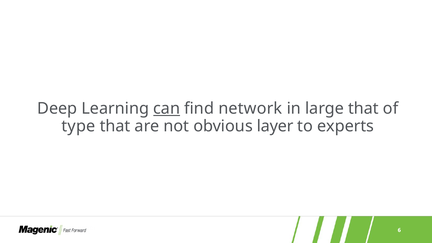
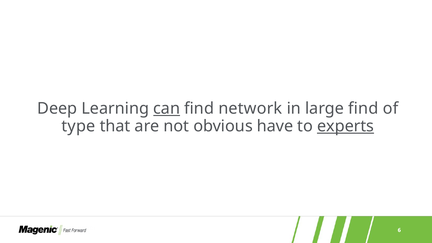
large that: that -> find
layer: layer -> have
experts underline: none -> present
